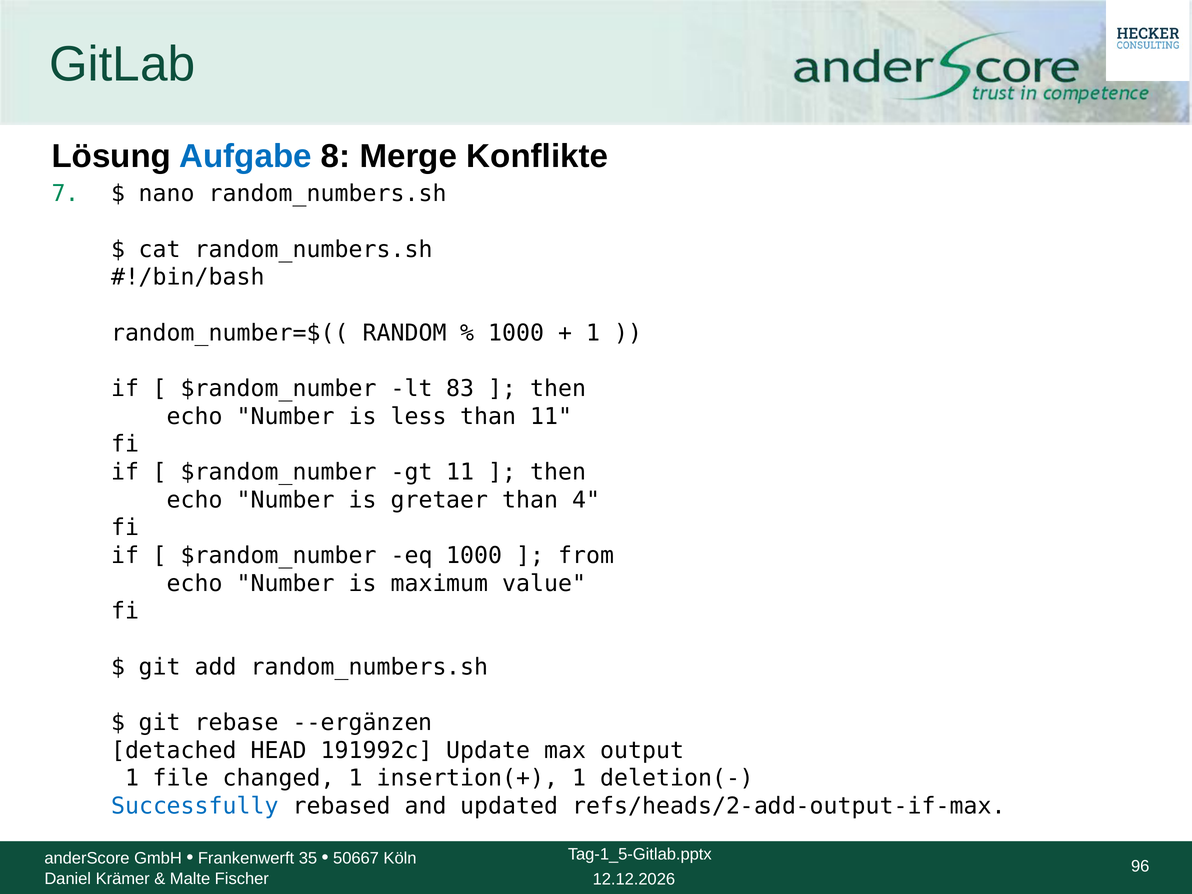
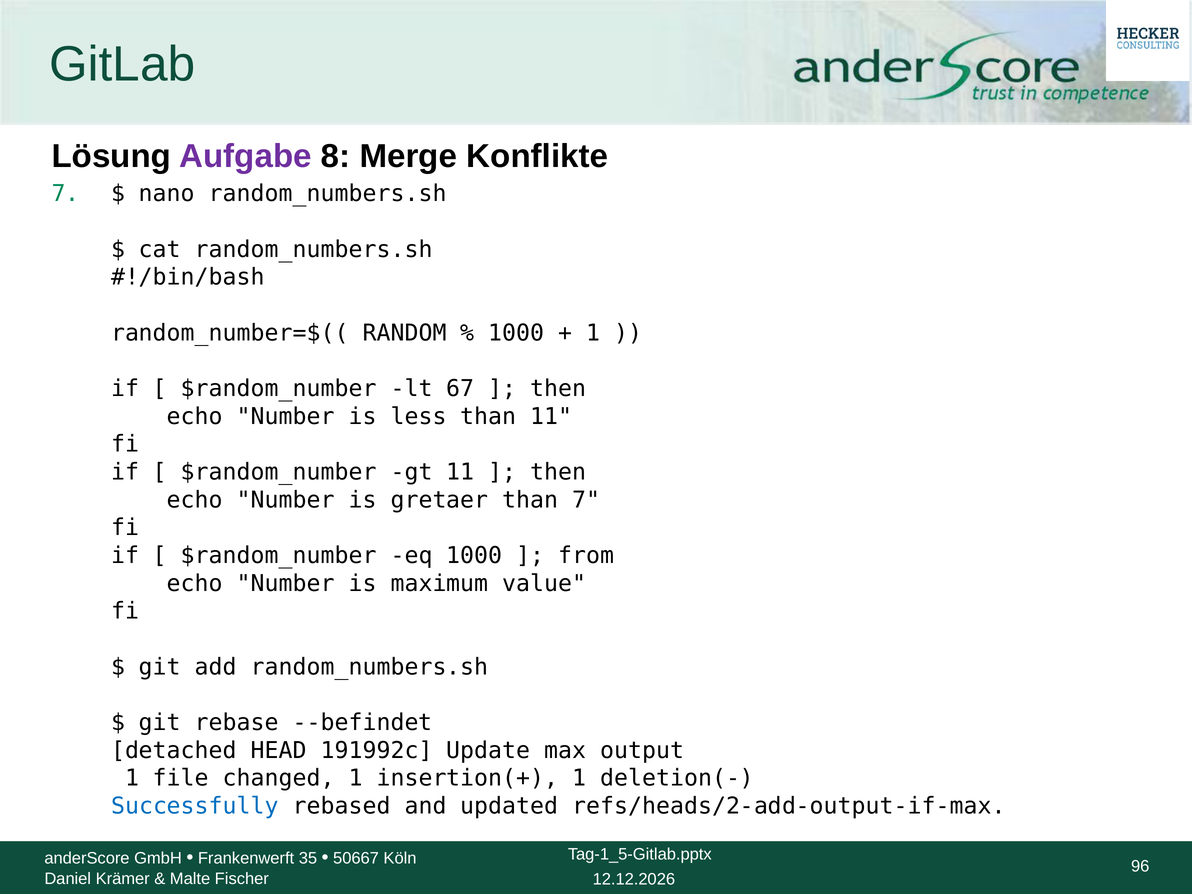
Aufgabe colour: blue -> purple
83: 83 -> 67
than 4: 4 -> 7
--ergänzen: --ergänzen -> --befindet
